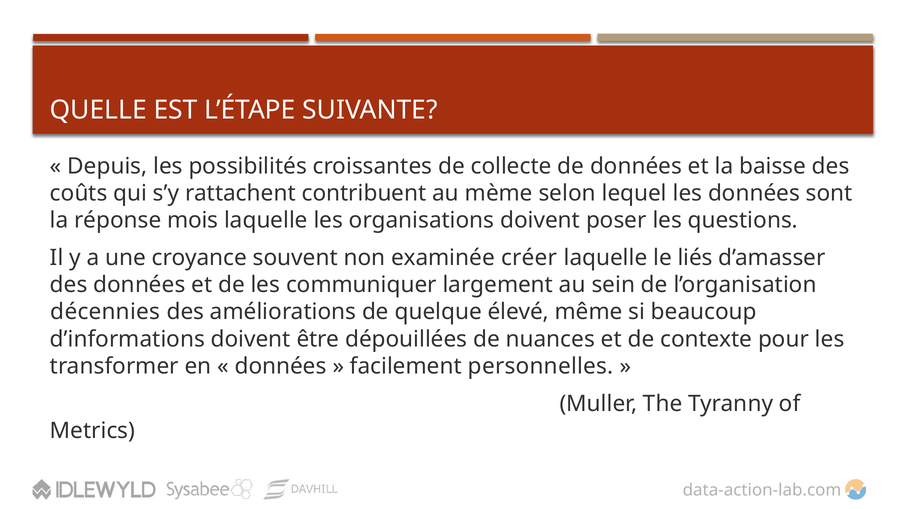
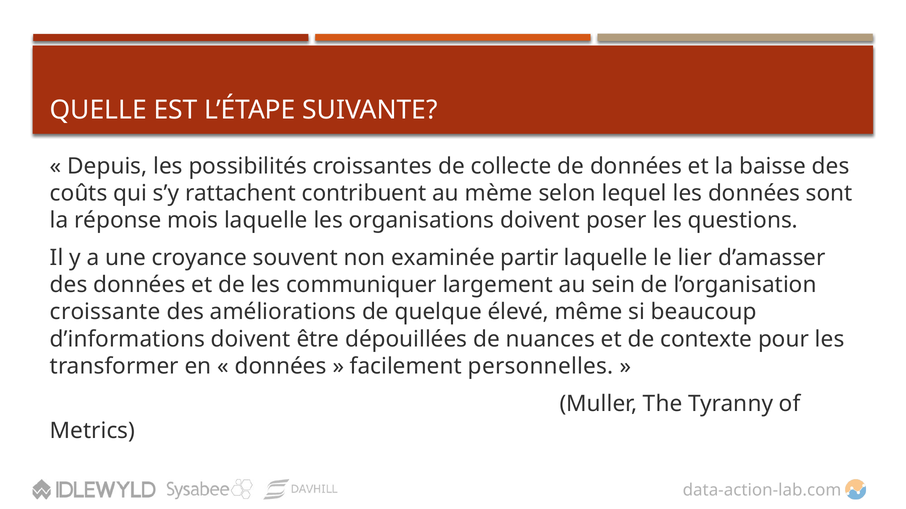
créer: créer -> partir
liés: liés -> lier
décennies: décennies -> croissante
